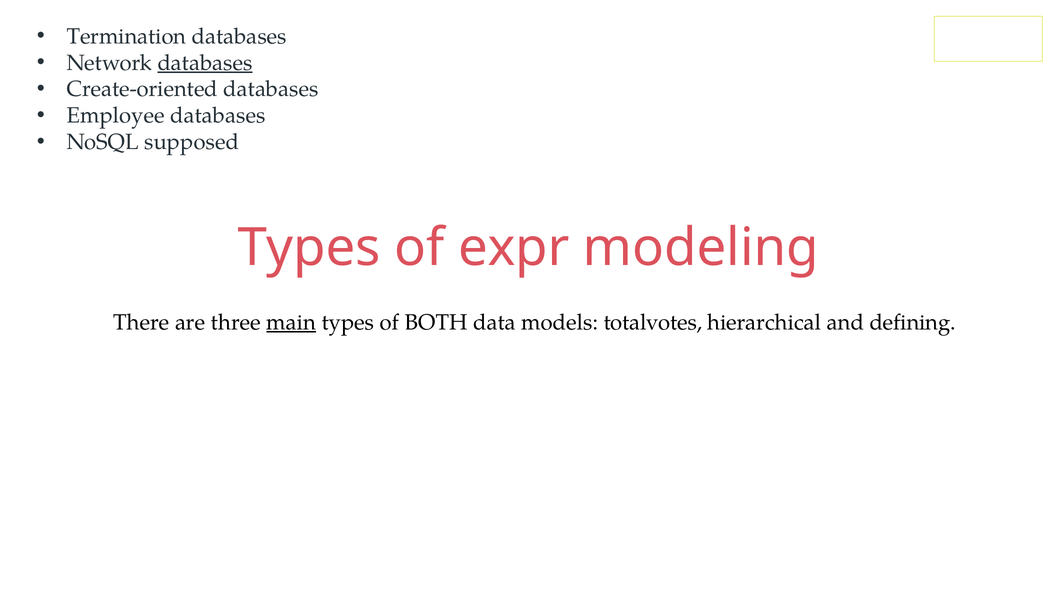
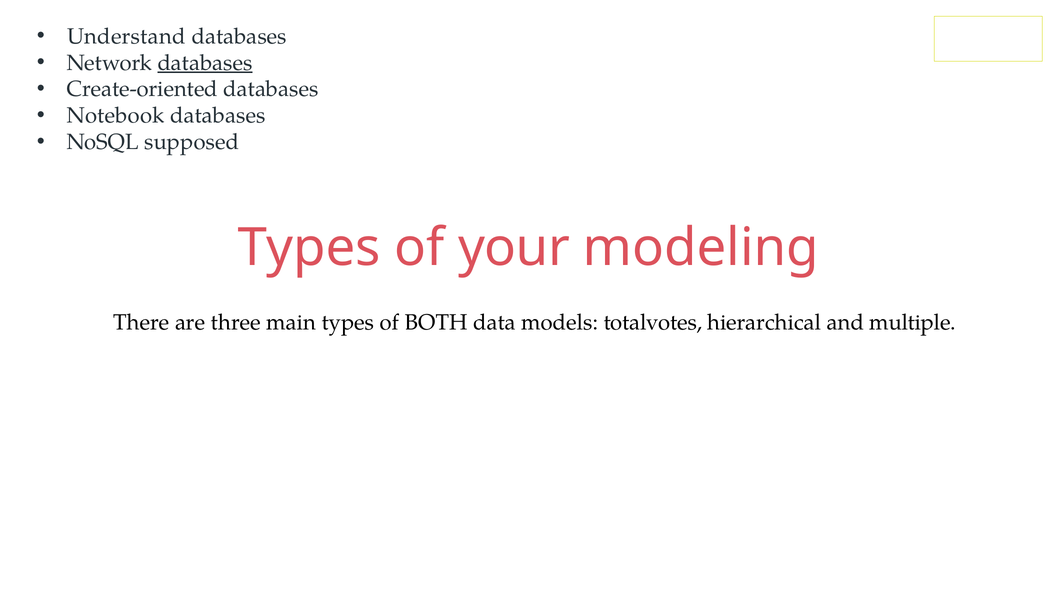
Termination: Termination -> Understand
Employee: Employee -> Notebook
expr: expr -> your
main underline: present -> none
defining: defining -> multiple
